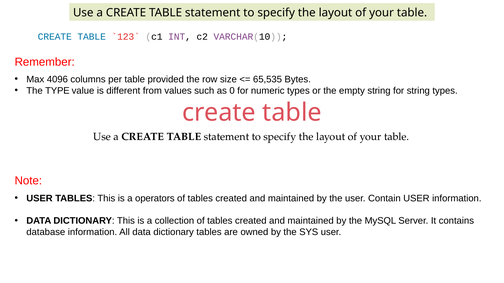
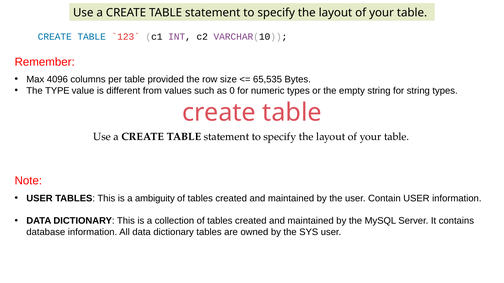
operators: operators -> ambiguity
